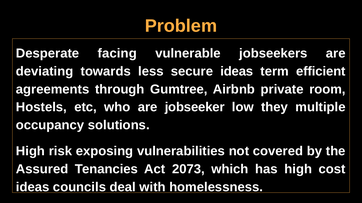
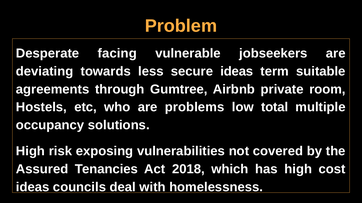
efficient: efficient -> suitable
jobseeker: jobseeker -> problems
they: they -> total
2073: 2073 -> 2018
